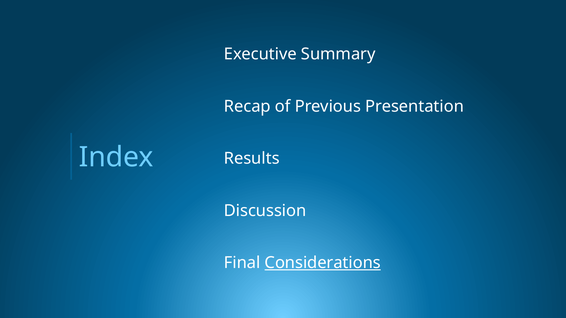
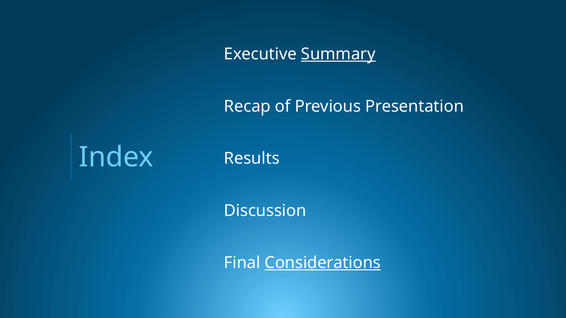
Summary underline: none -> present
